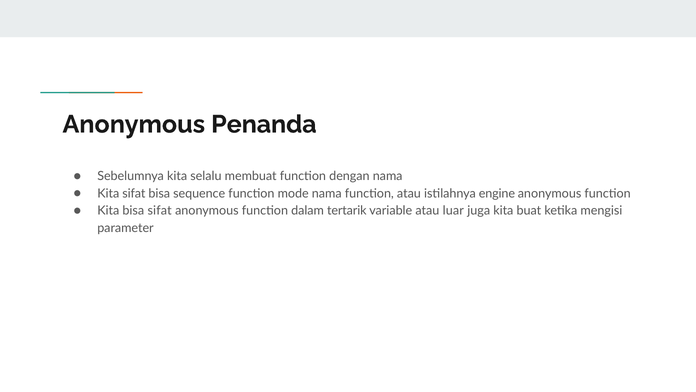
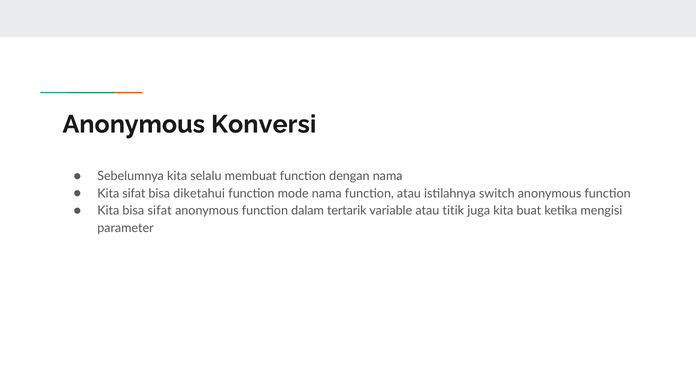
Penanda: Penanda -> Konversi
sequence: sequence -> diketahui
engine: engine -> switch
luar: luar -> titik
